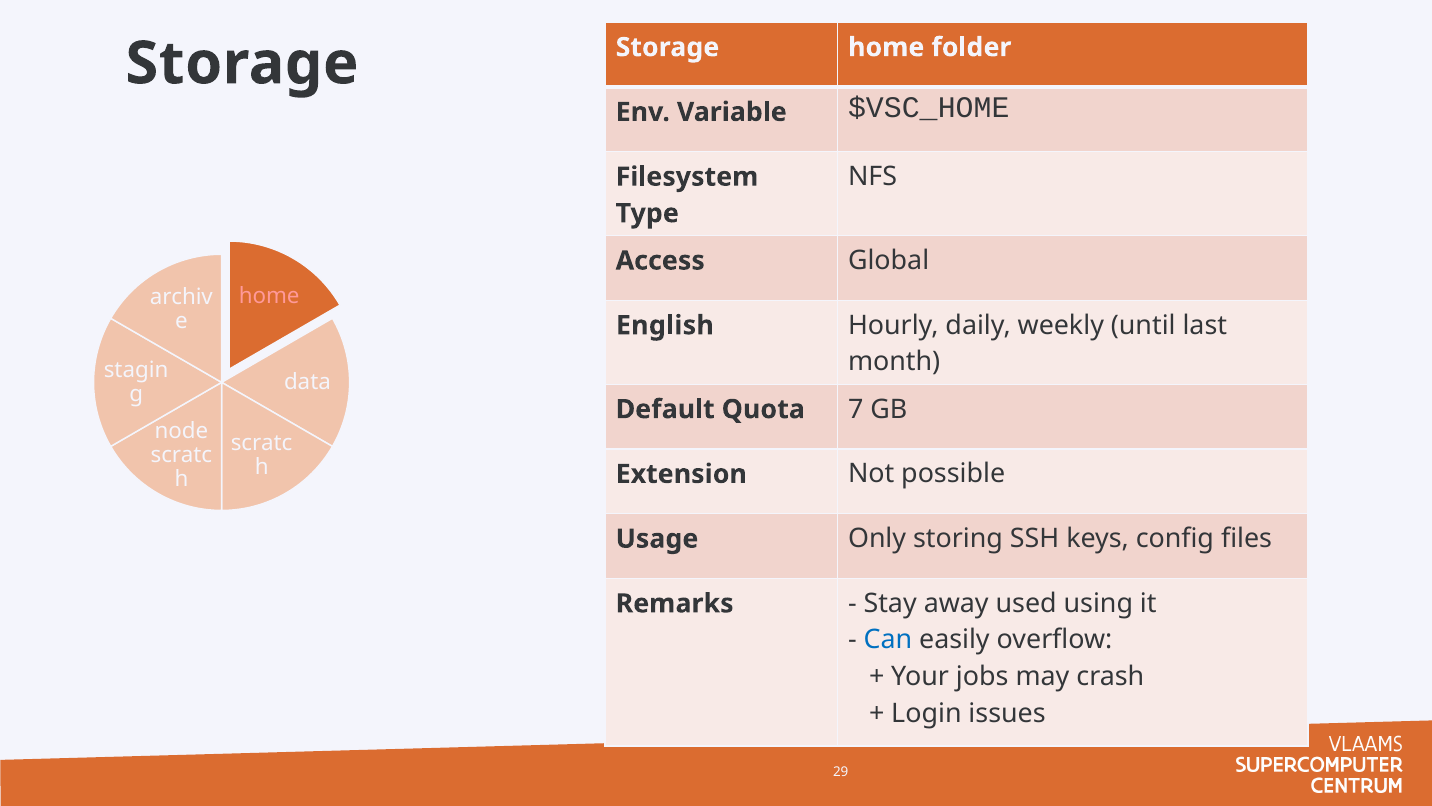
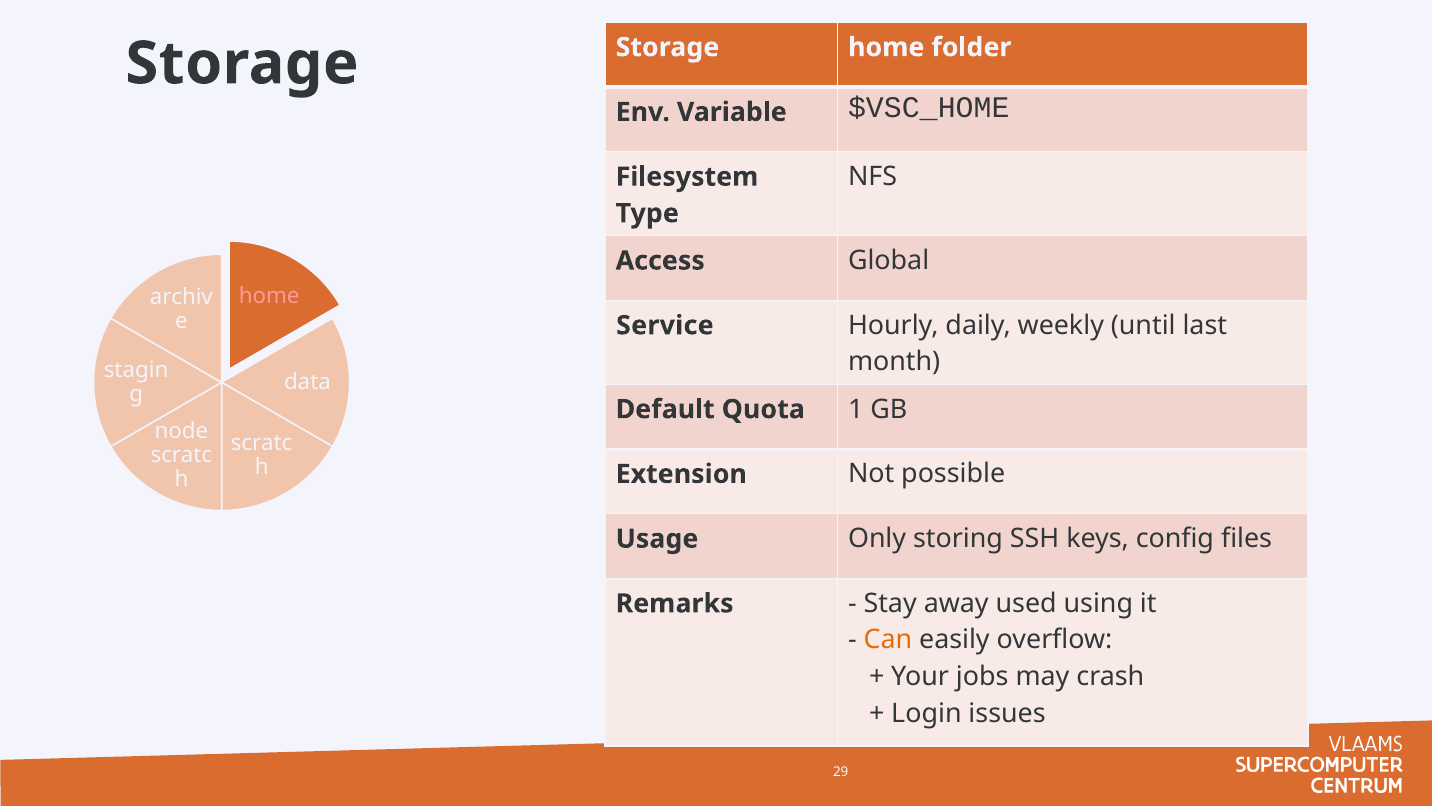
English: English -> Service
7: 7 -> 1
Can colour: blue -> orange
